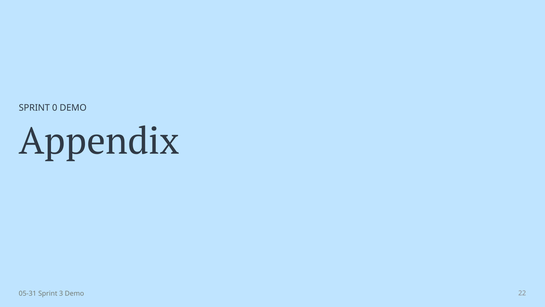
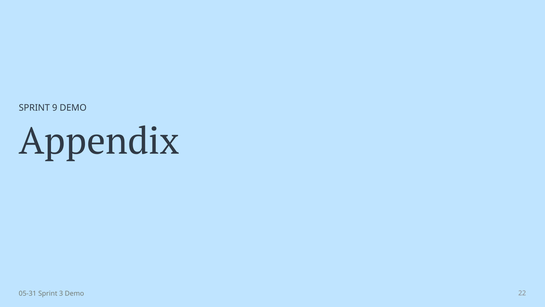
0: 0 -> 9
